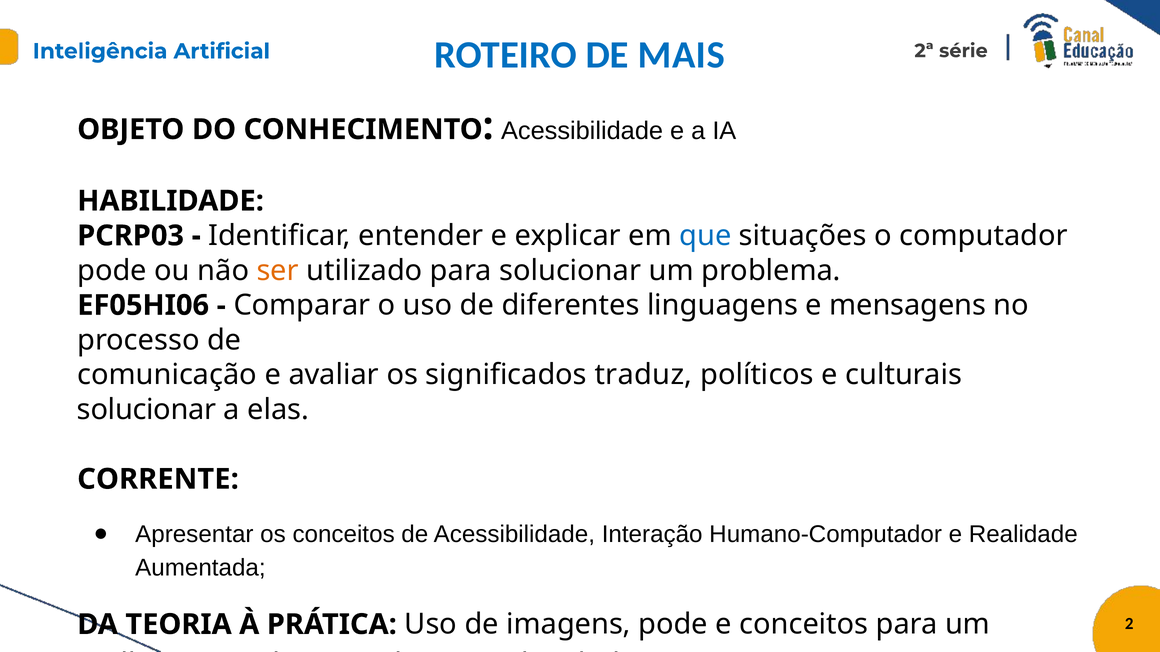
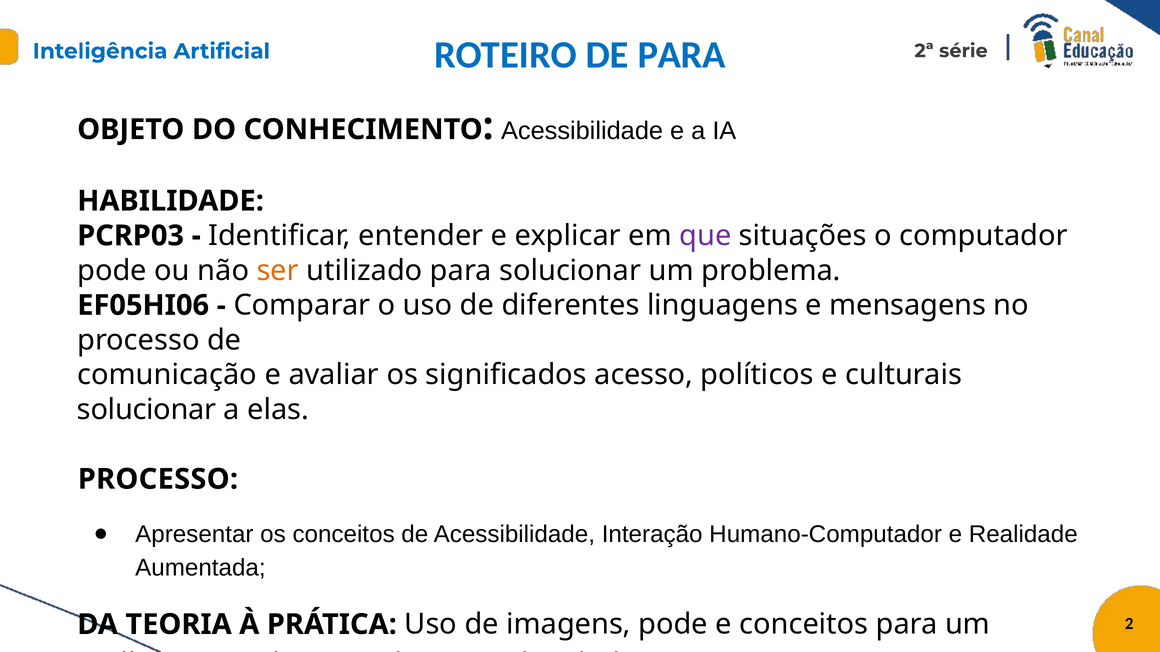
DE MAIS: MAIS -> PARA
que colour: blue -> purple
traduz: traduz -> acesso
CORRENTE at (158, 480): CORRENTE -> PROCESSO
